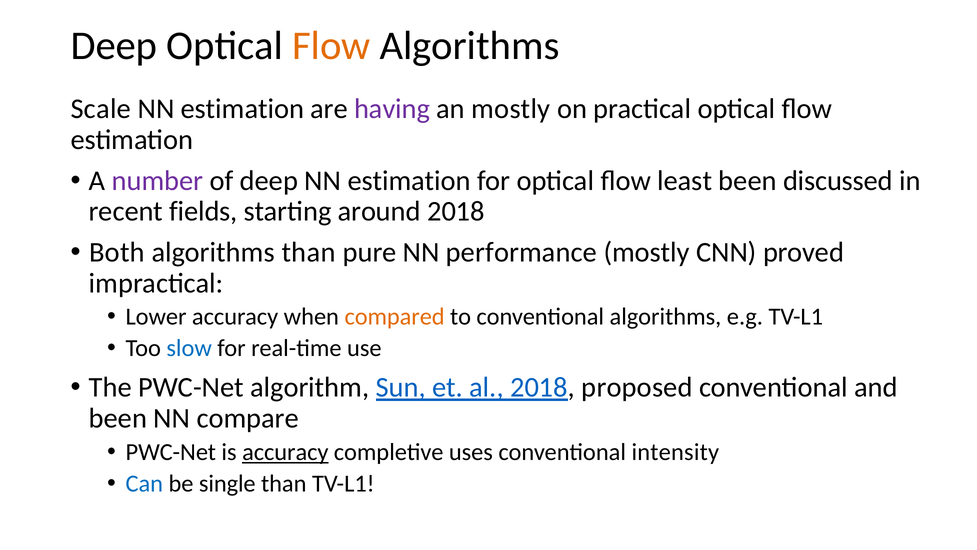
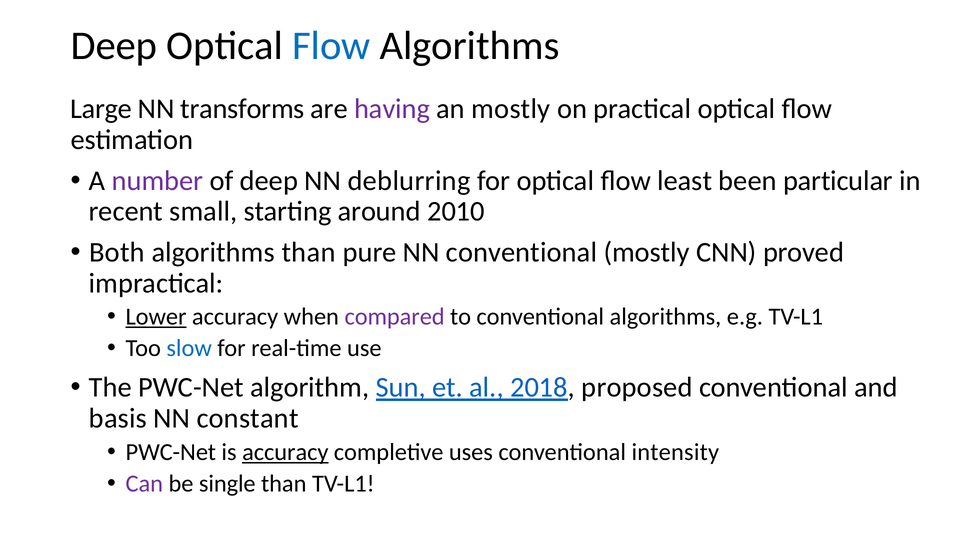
Flow at (331, 46) colour: orange -> blue
Scale: Scale -> Large
estimation at (242, 109): estimation -> transforms
deep NN estimation: estimation -> deblurring
discussed: discussed -> particular
fields: fields -> small
around 2018: 2018 -> 2010
NN performance: performance -> conventional
Lower underline: none -> present
compared colour: orange -> purple
been at (118, 418): been -> basis
compare: compare -> constant
Can colour: blue -> purple
